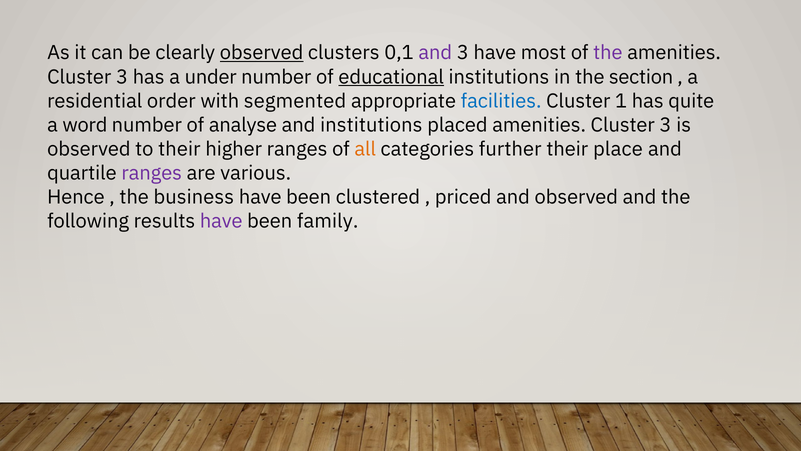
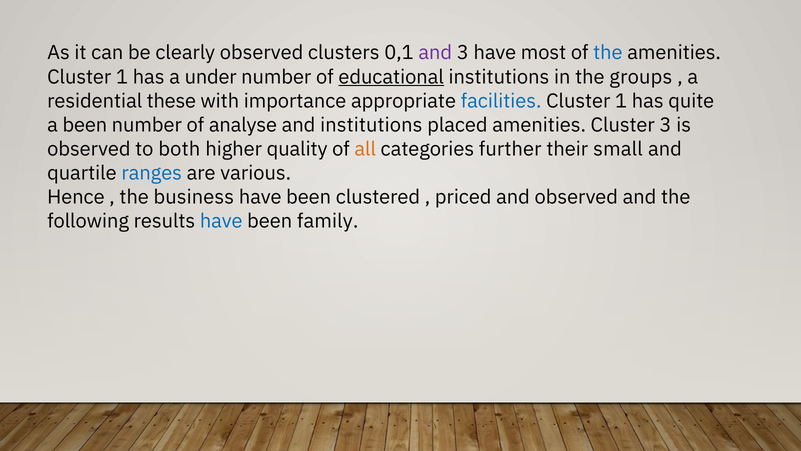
observed at (262, 53) underline: present -> none
the at (608, 53) colour: purple -> blue
3 at (122, 77): 3 -> 1
section: section -> groups
order: order -> these
segmented: segmented -> importance
a word: word -> been
to their: their -> both
higher ranges: ranges -> quality
place: place -> small
ranges at (152, 173) colour: purple -> blue
have at (221, 221) colour: purple -> blue
